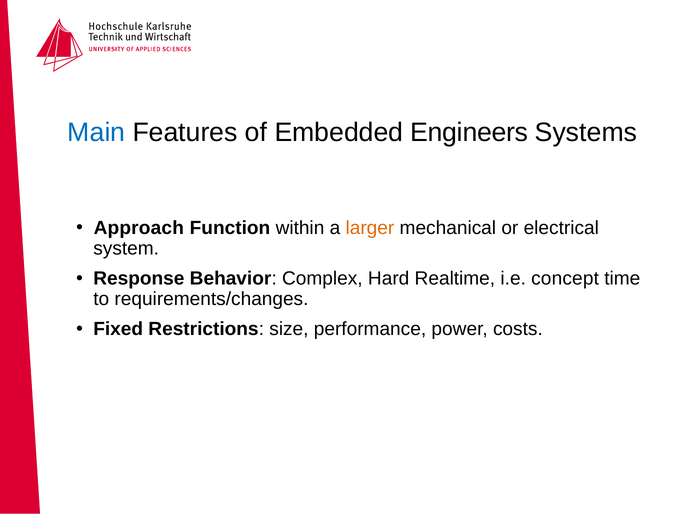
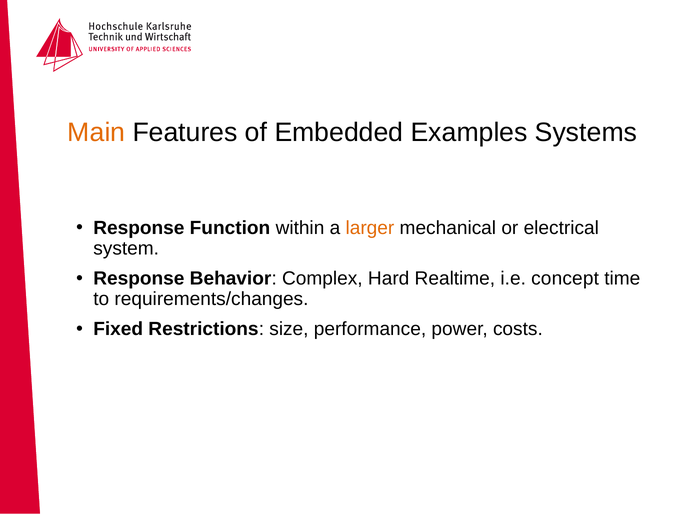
Main colour: blue -> orange
Engineers: Engineers -> Examples
Approach at (139, 228): Approach -> Response
